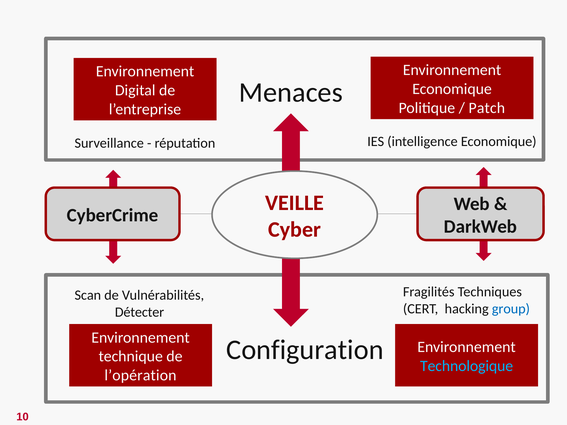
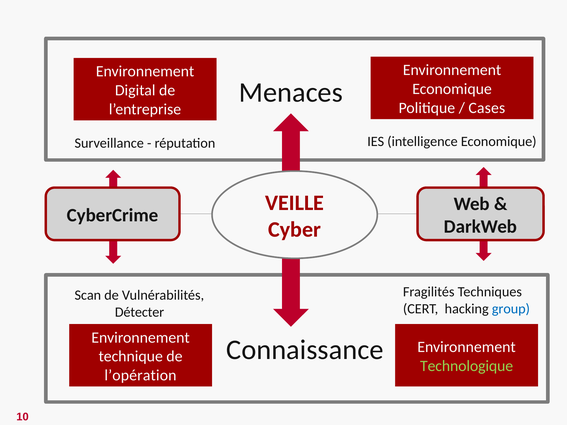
Patch: Patch -> Cases
Configuration: Configuration -> Connaissance
Technologique colour: light blue -> light green
